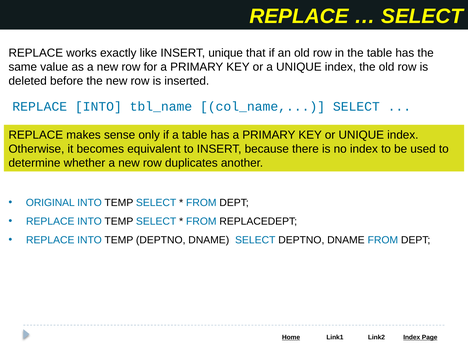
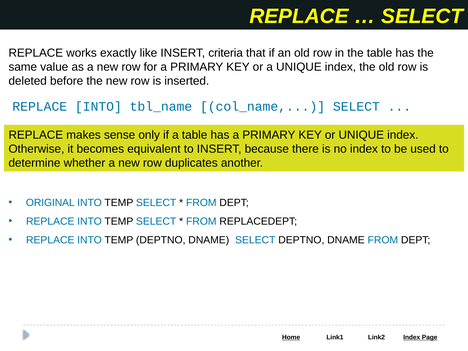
INSERT unique: unique -> criteria
